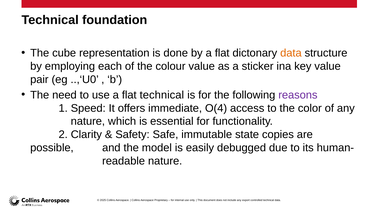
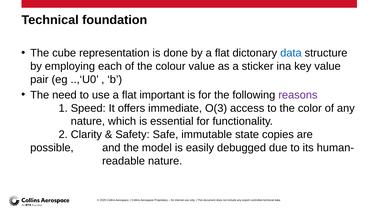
data at (291, 53) colour: orange -> blue
flat technical: technical -> important
O(4: O(4 -> O(3
